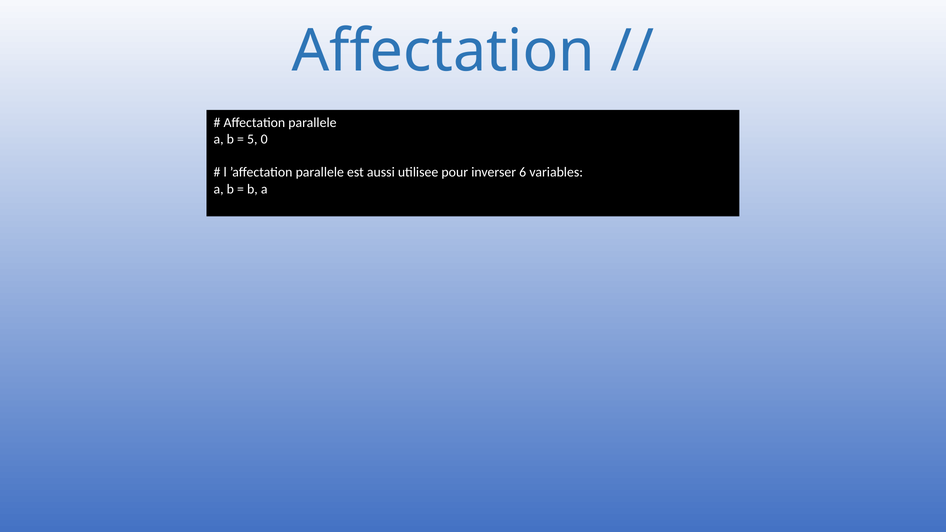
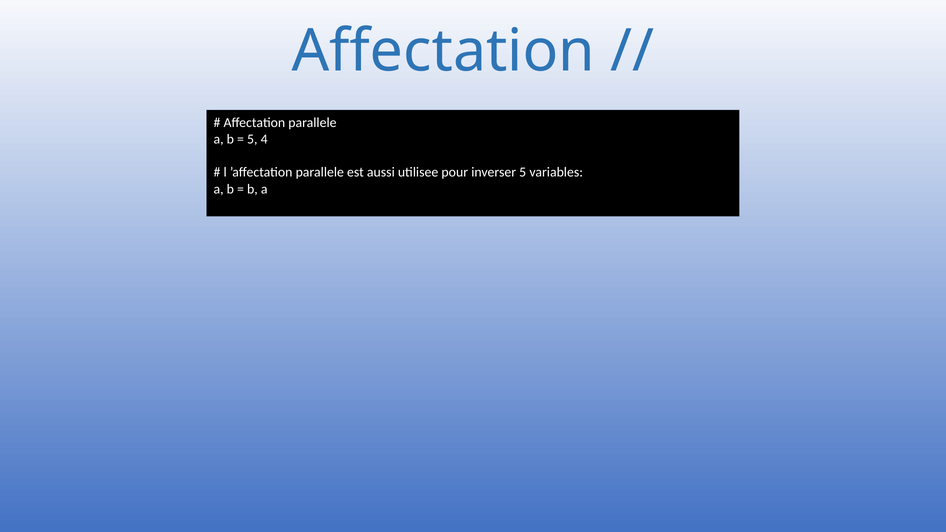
0: 0 -> 4
inverser 6: 6 -> 5
